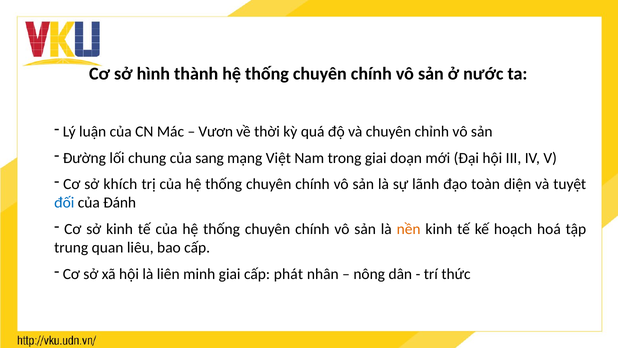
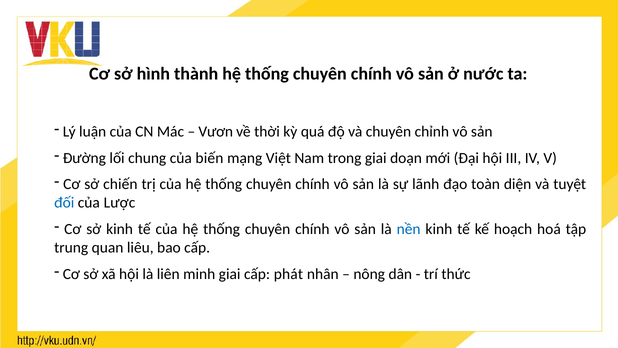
sang: sang -> biến
khích: khích -> chiến
Đánh: Đánh -> Lược
nền colour: orange -> blue
